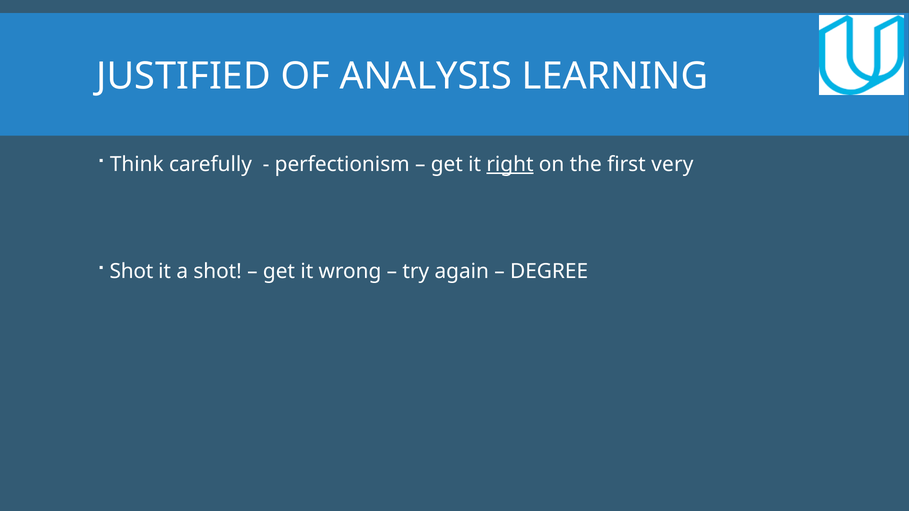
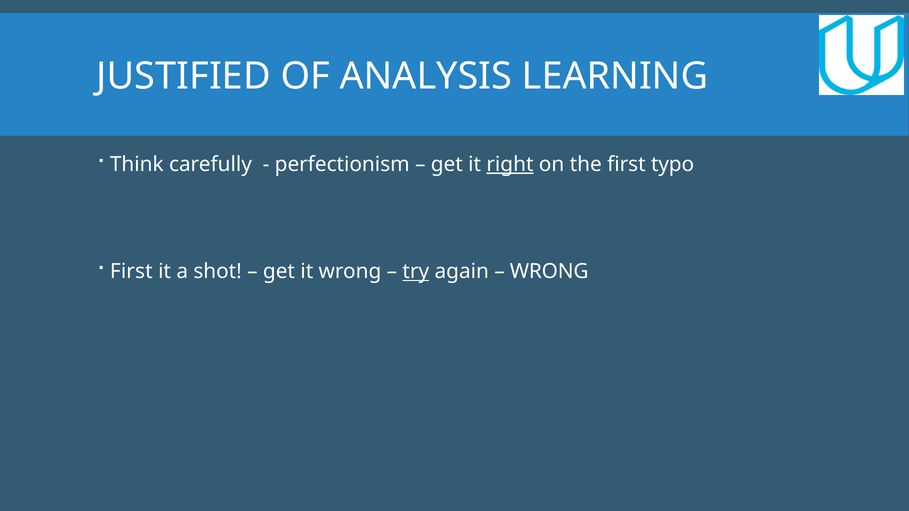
very: very -> typo
Shot at (131, 272): Shot -> First
try underline: none -> present
DEGREE at (549, 272): DEGREE -> WRONG
